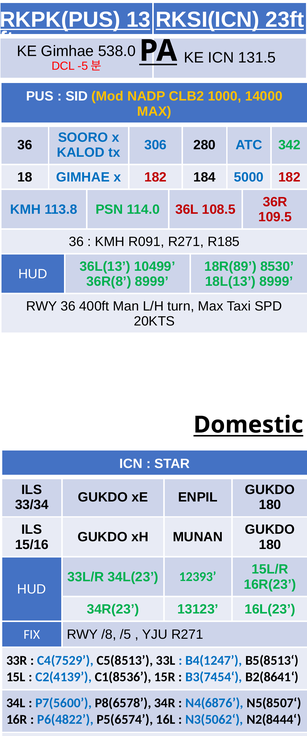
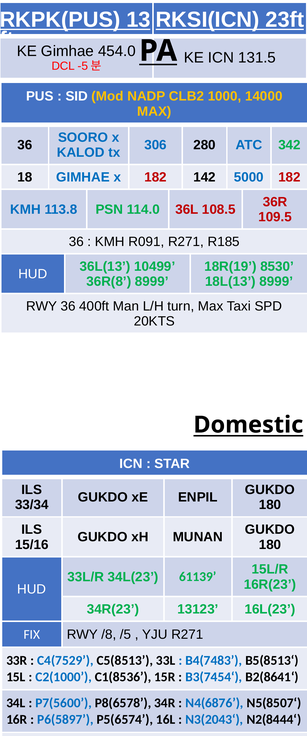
538.0: 538.0 -> 454.0
184: 184 -> 142
18R(89: 18R(89 -> 18R(19
12393: 12393 -> 61139
B4(1247: B4(1247 -> B4(7483
C2(4139: C2(4139 -> C2(1000
P6(4822: P6(4822 -> P6(5897
N3(5062‘: N3(5062‘ -> N3(2043‘
